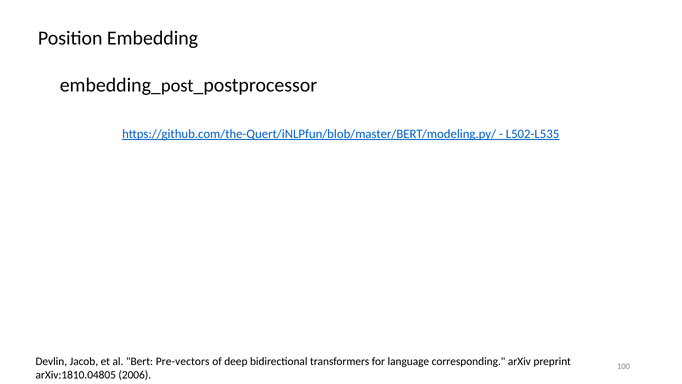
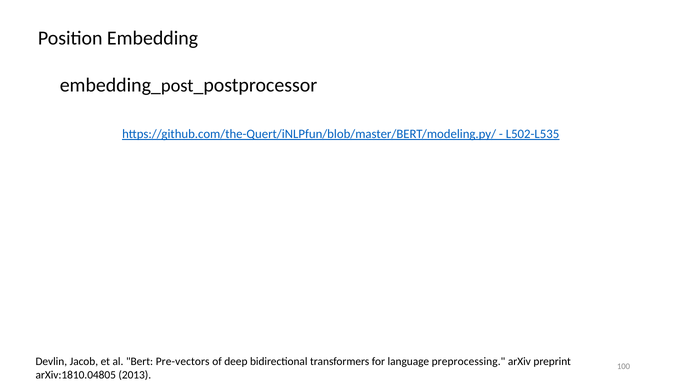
corresponding: corresponding -> preprocessing
2006: 2006 -> 2013
